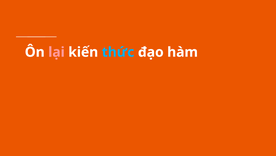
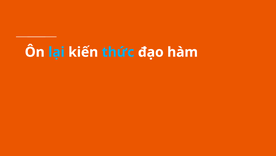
lại colour: pink -> light blue
